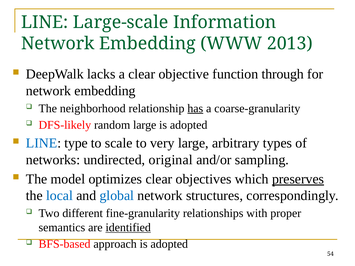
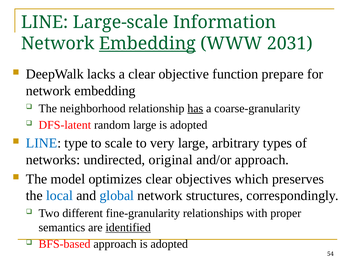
Embedding at (147, 44) underline: none -> present
2013: 2013 -> 2031
through: through -> prepare
DFS-likely: DFS-likely -> DFS-latent
and/or sampling: sampling -> approach
preserves underline: present -> none
